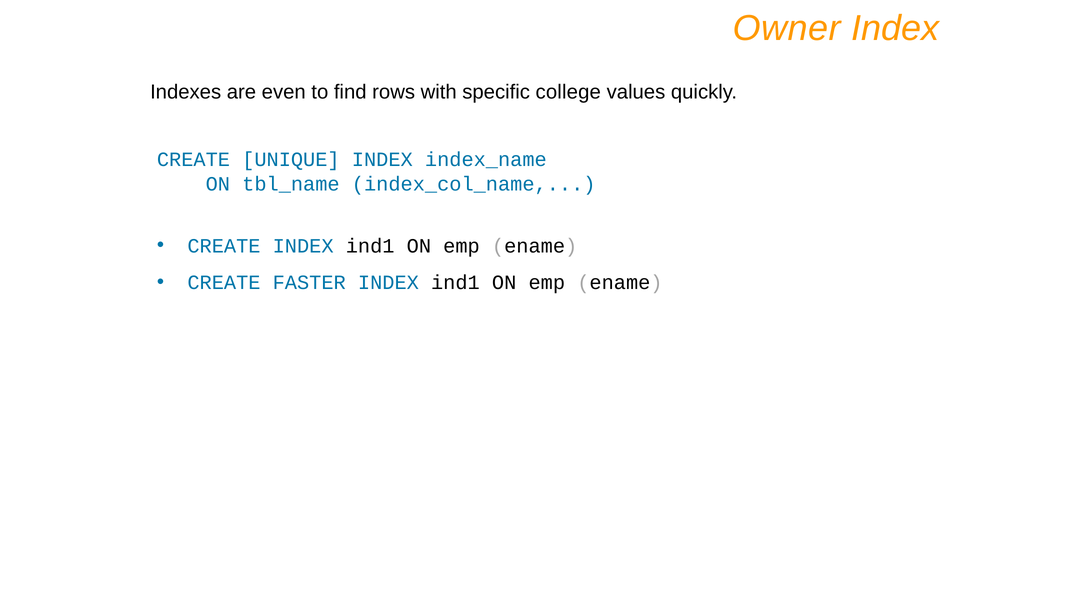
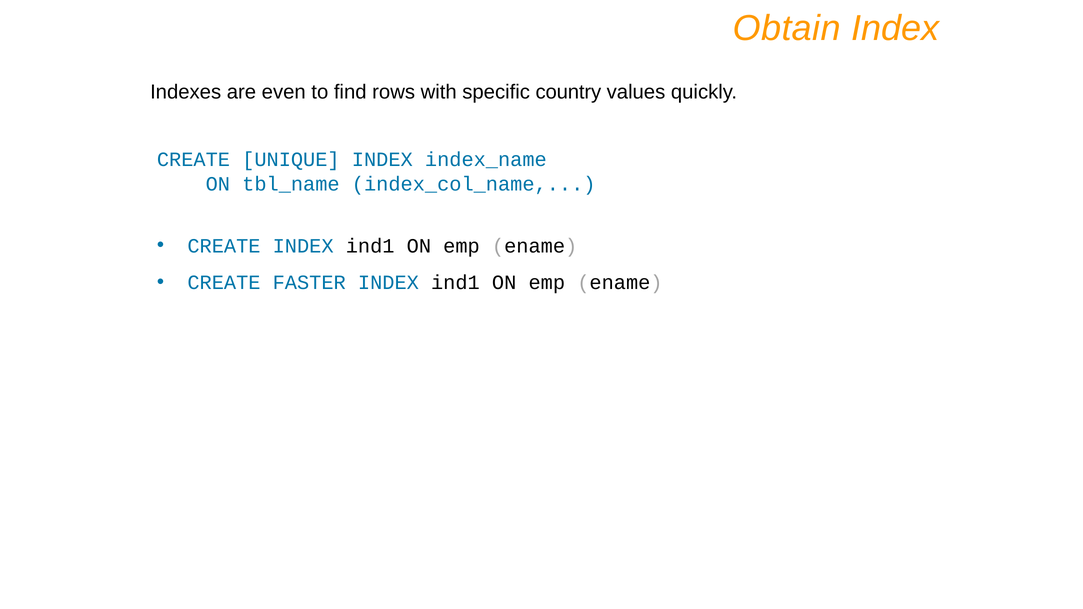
Owner: Owner -> Obtain
college: college -> country
